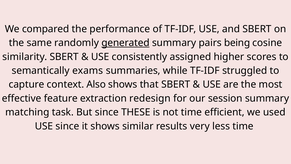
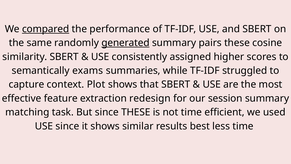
compared underline: none -> present
pairs being: being -> these
Also: Also -> Plot
very: very -> best
